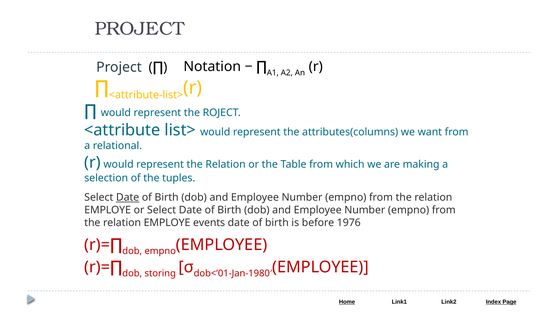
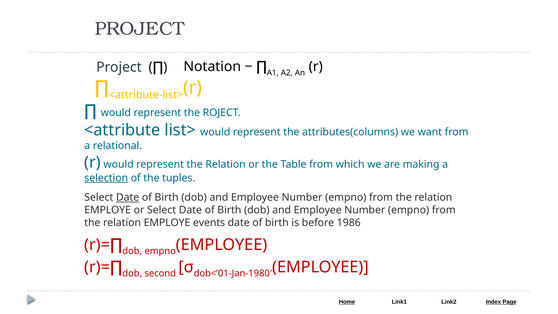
selection underline: none -> present
1976: 1976 -> 1986
storing: storing -> second
